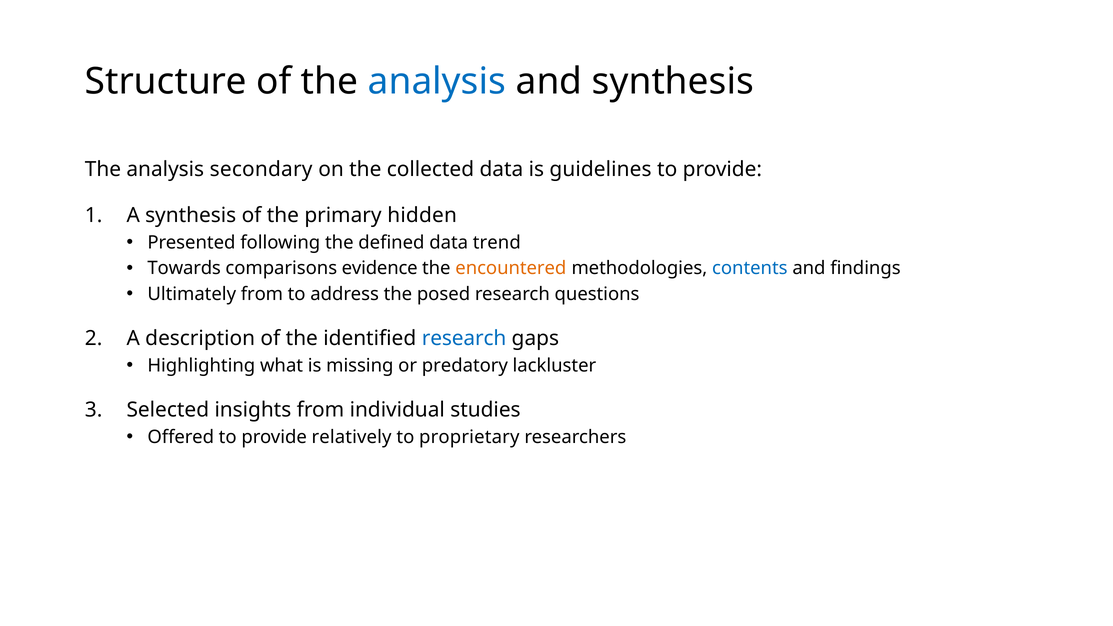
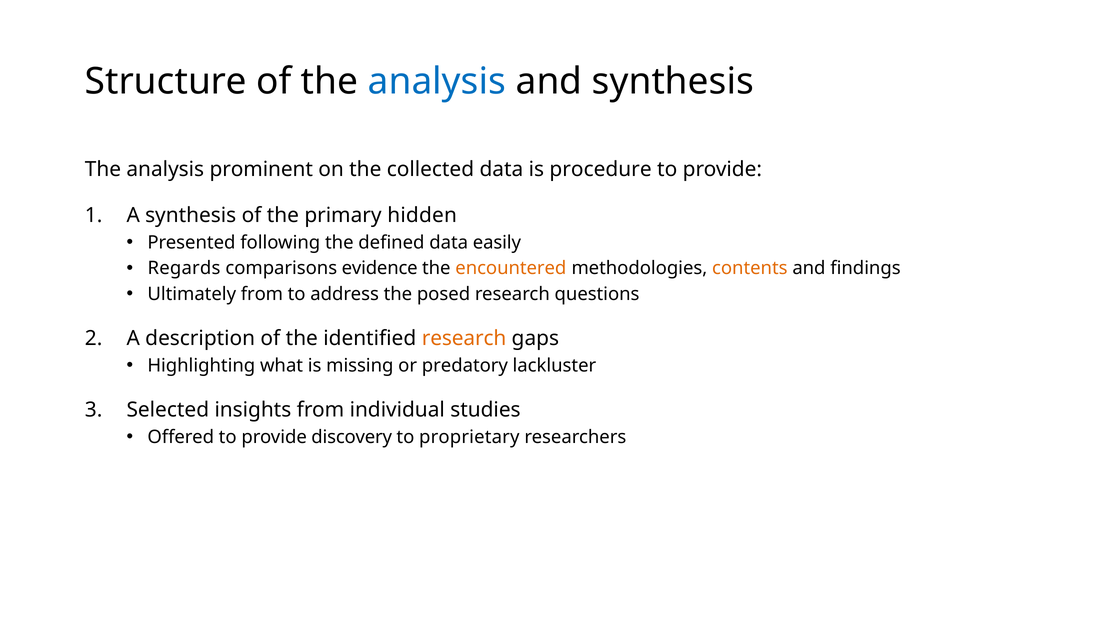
secondary: secondary -> prominent
guidelines: guidelines -> procedure
trend: trend -> easily
Towards: Towards -> Regards
contents colour: blue -> orange
research at (464, 338) colour: blue -> orange
relatively: relatively -> discovery
